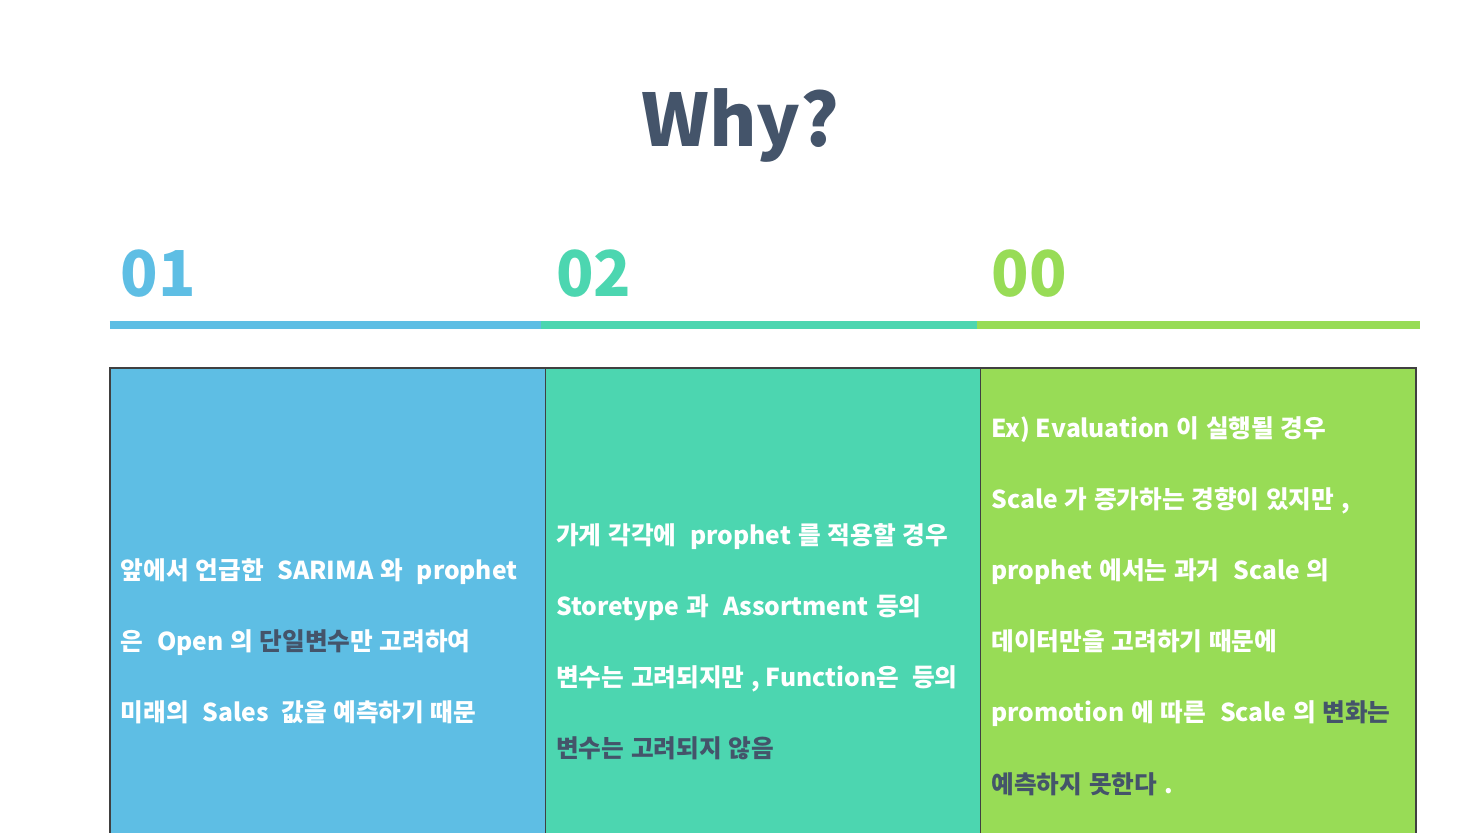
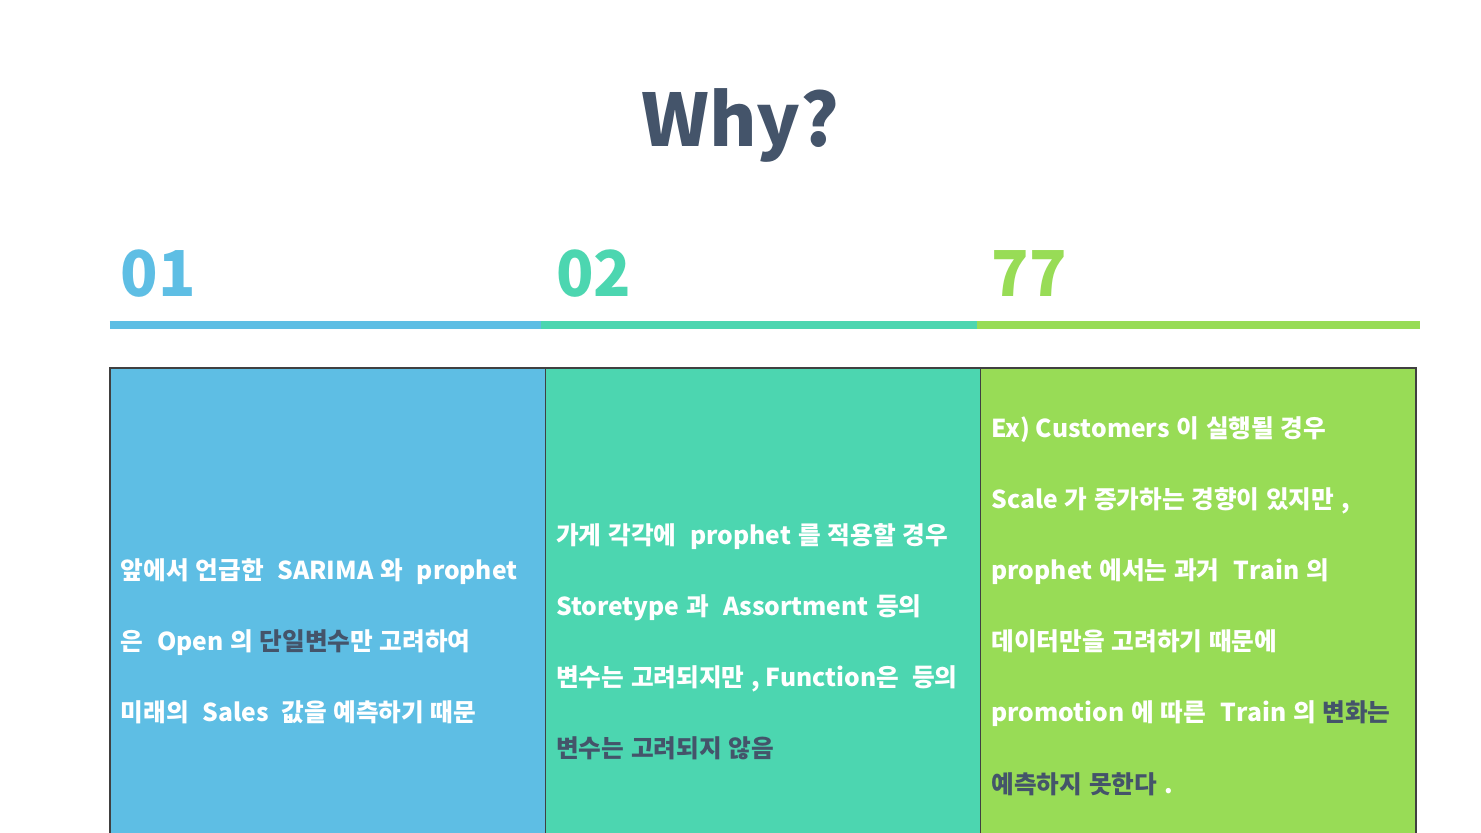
00: 00 -> 77
Evaluation: Evaluation -> Customers
Scale at (1267, 572): Scale -> Train
Scale at (1253, 714): Scale -> Train
